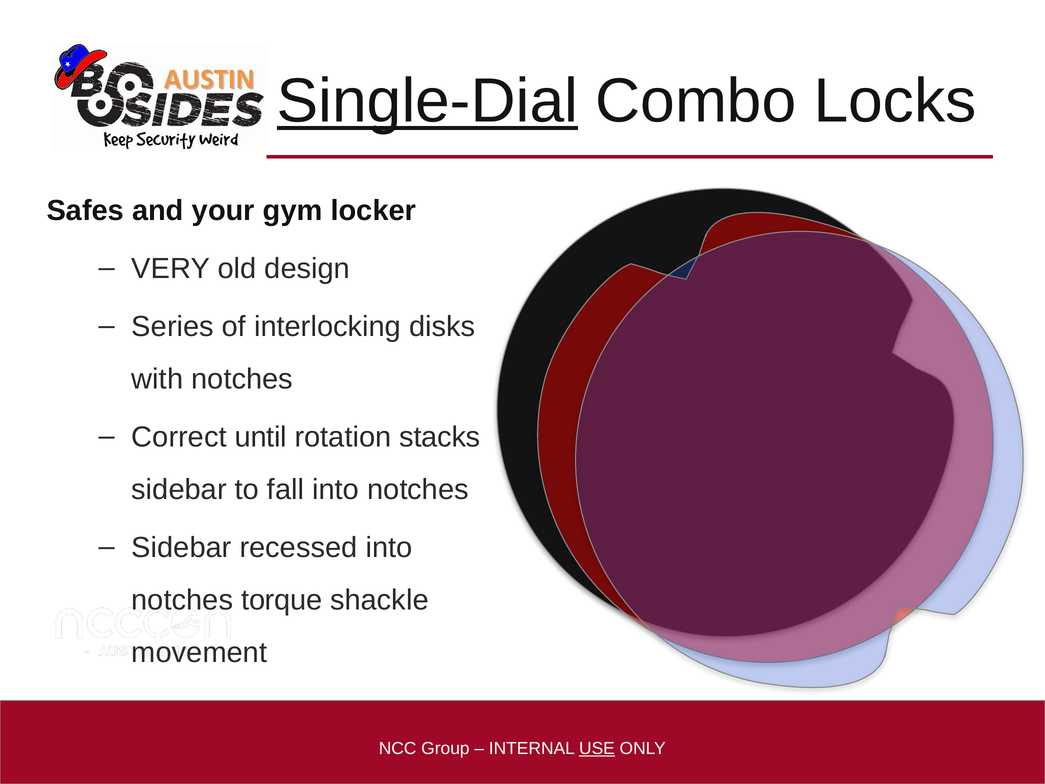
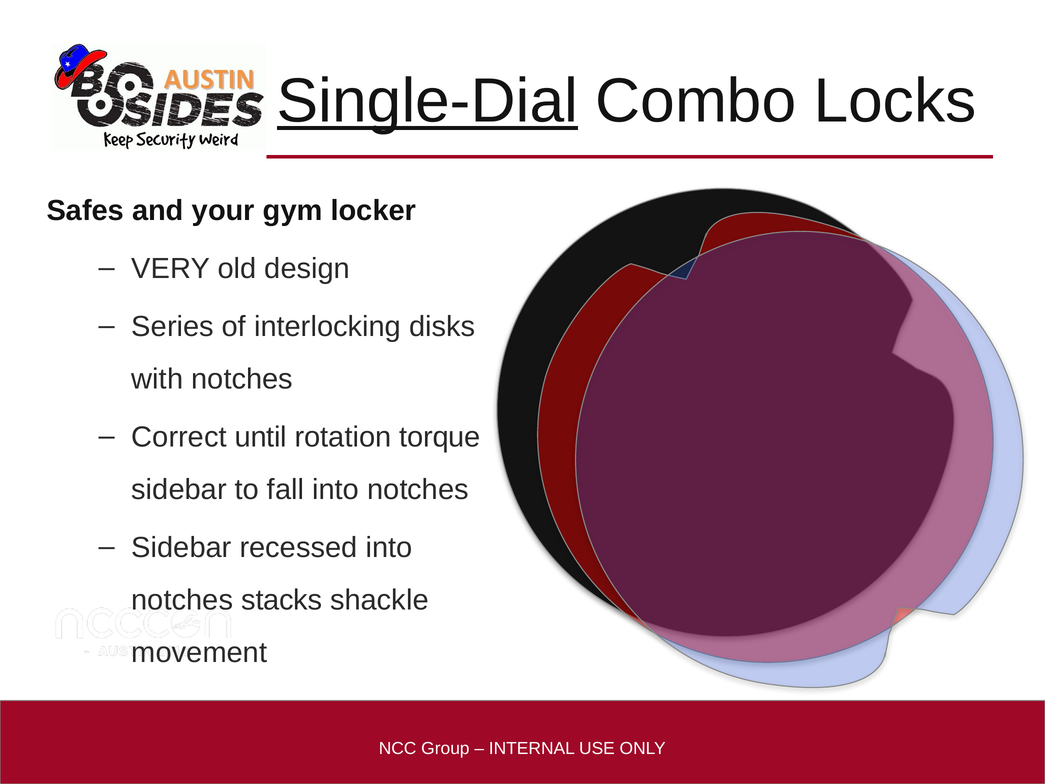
stacks: stacks -> torque
torque: torque -> stacks
USE underline: present -> none
